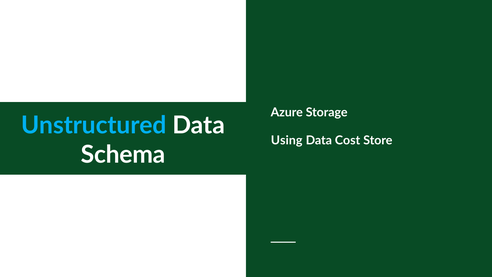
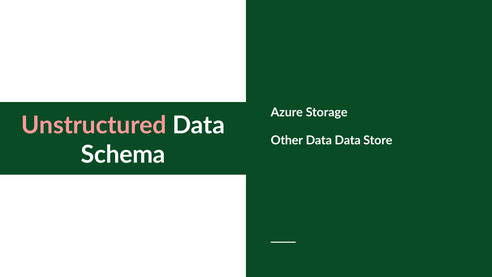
Unstructured colour: light blue -> pink
Using: Using -> Other
Data Cost: Cost -> Data
